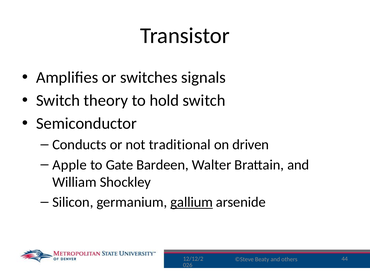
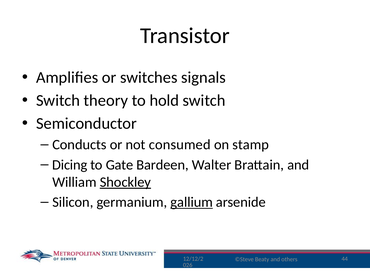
traditional: traditional -> consumed
driven: driven -> stamp
Apple: Apple -> Dicing
Shockley underline: none -> present
